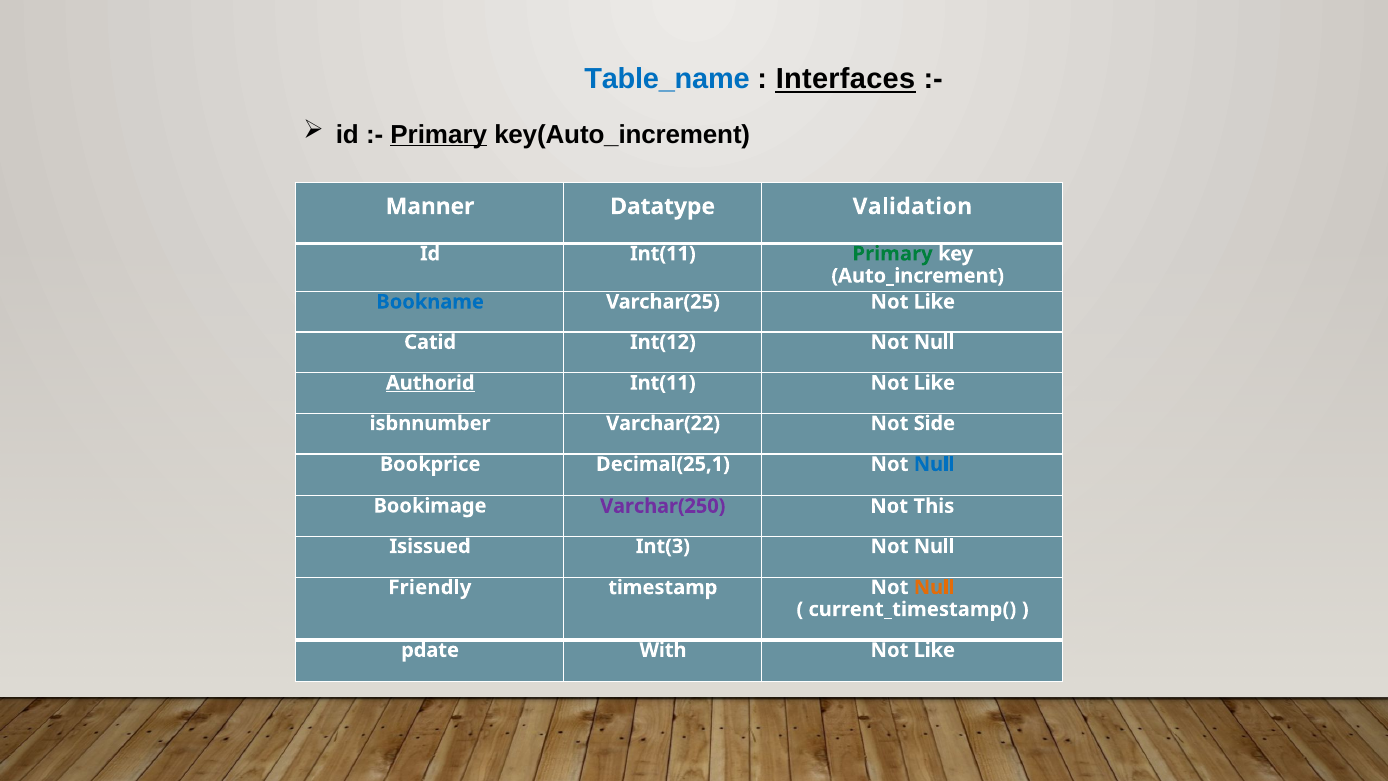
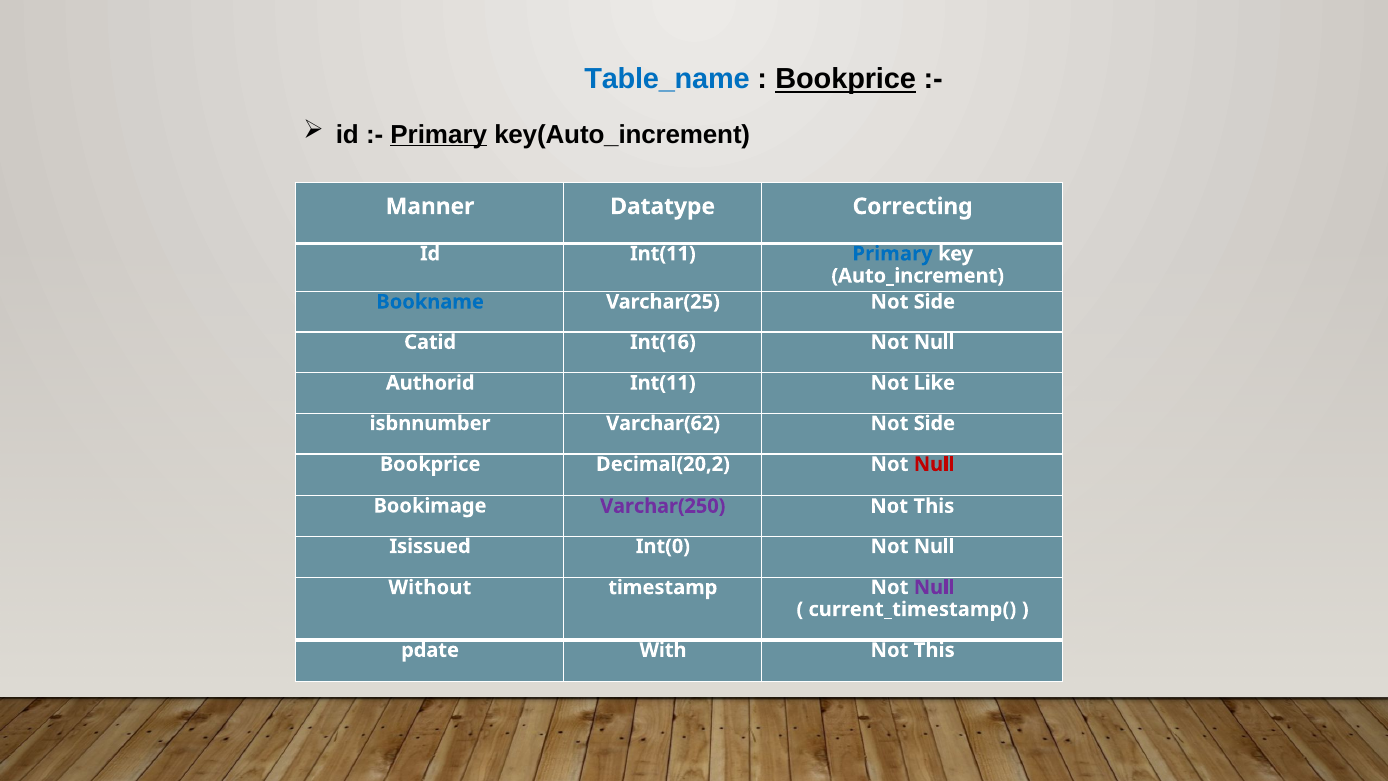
Interfaces at (845, 79): Interfaces -> Bookprice
Validation: Validation -> Correcting
Primary at (893, 254) colour: green -> blue
Varchar(25 Not Like: Like -> Side
Int(12: Int(12 -> Int(16
Authorid underline: present -> none
Varchar(22: Varchar(22 -> Varchar(62
Decimal(25,1: Decimal(25,1 -> Decimal(20,2
Null at (934, 464) colour: blue -> red
Int(3: Int(3 -> Int(0
Friendly: Friendly -> Without
Null at (934, 587) colour: orange -> purple
Like at (934, 650): Like -> This
